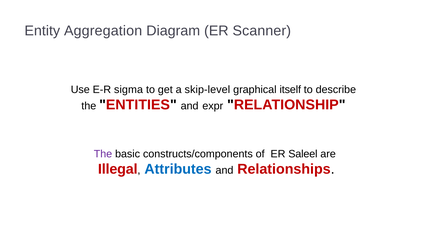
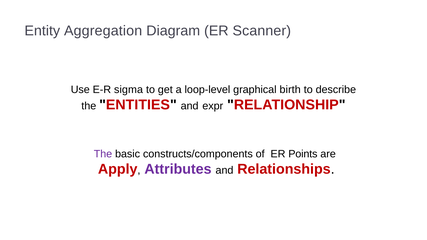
skip-level: skip-level -> loop-level
itself: itself -> birth
Saleel: Saleel -> Points
Illegal: Illegal -> Apply
Attributes colour: blue -> purple
